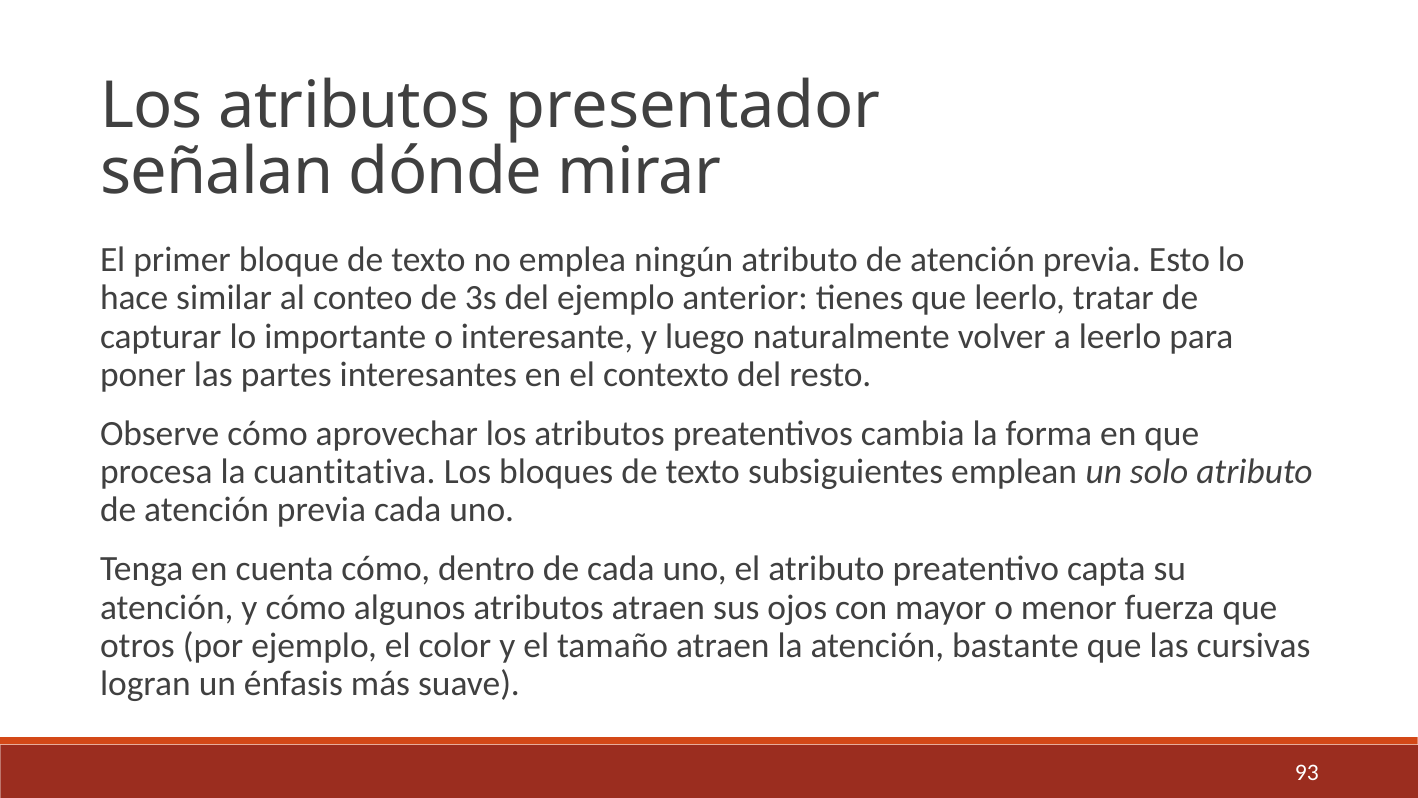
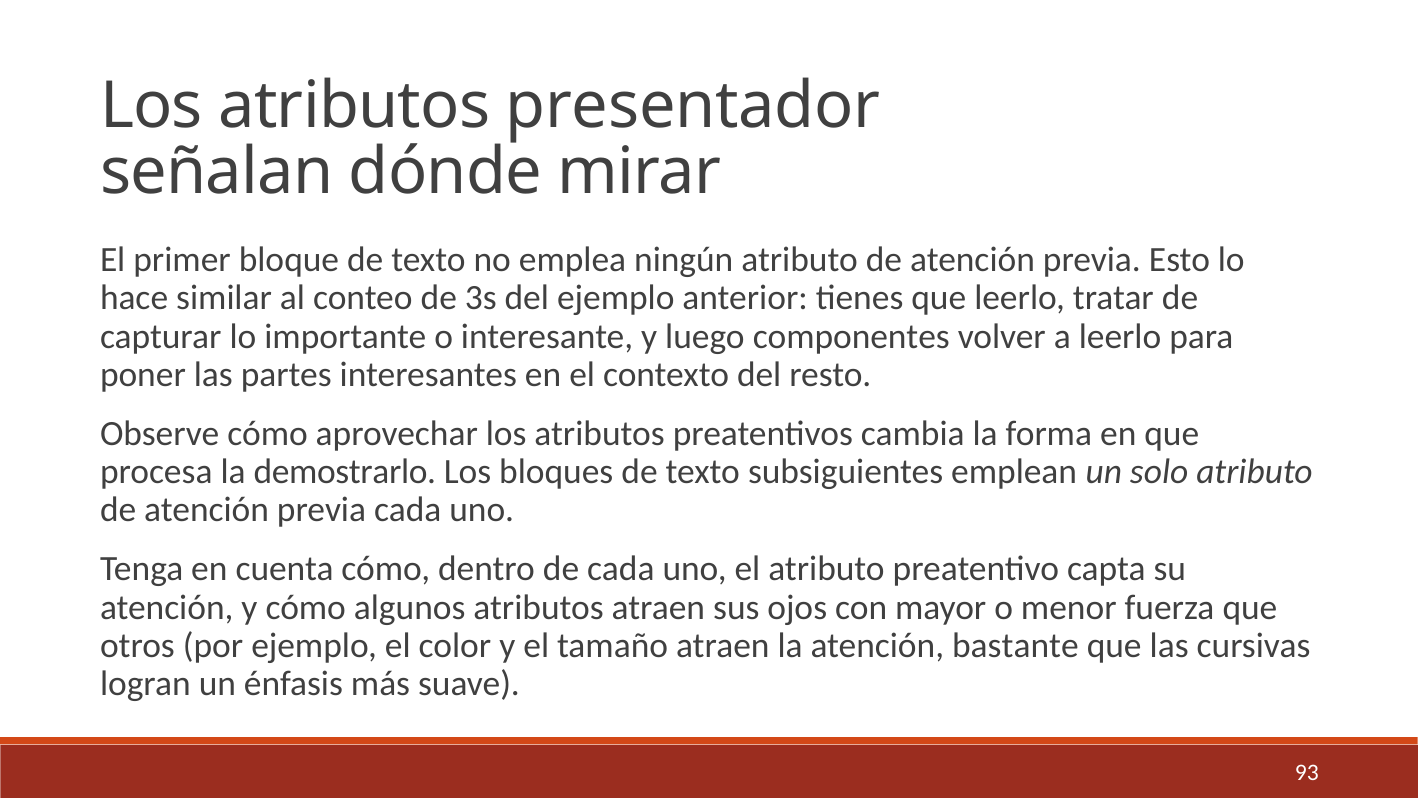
naturalmente: naturalmente -> componentes
cuantitativa: cuantitativa -> demostrarlo
